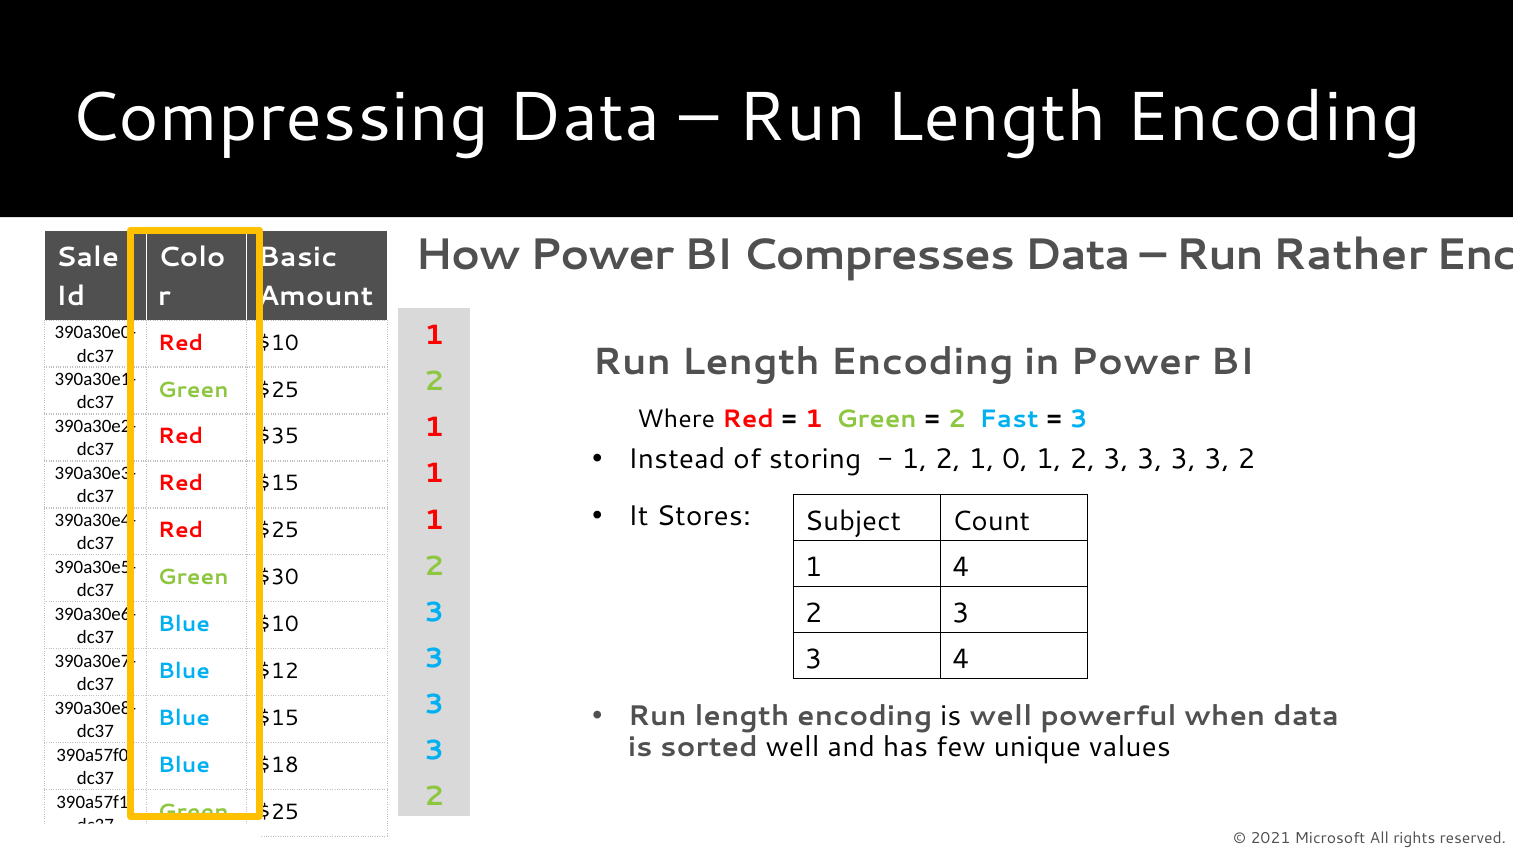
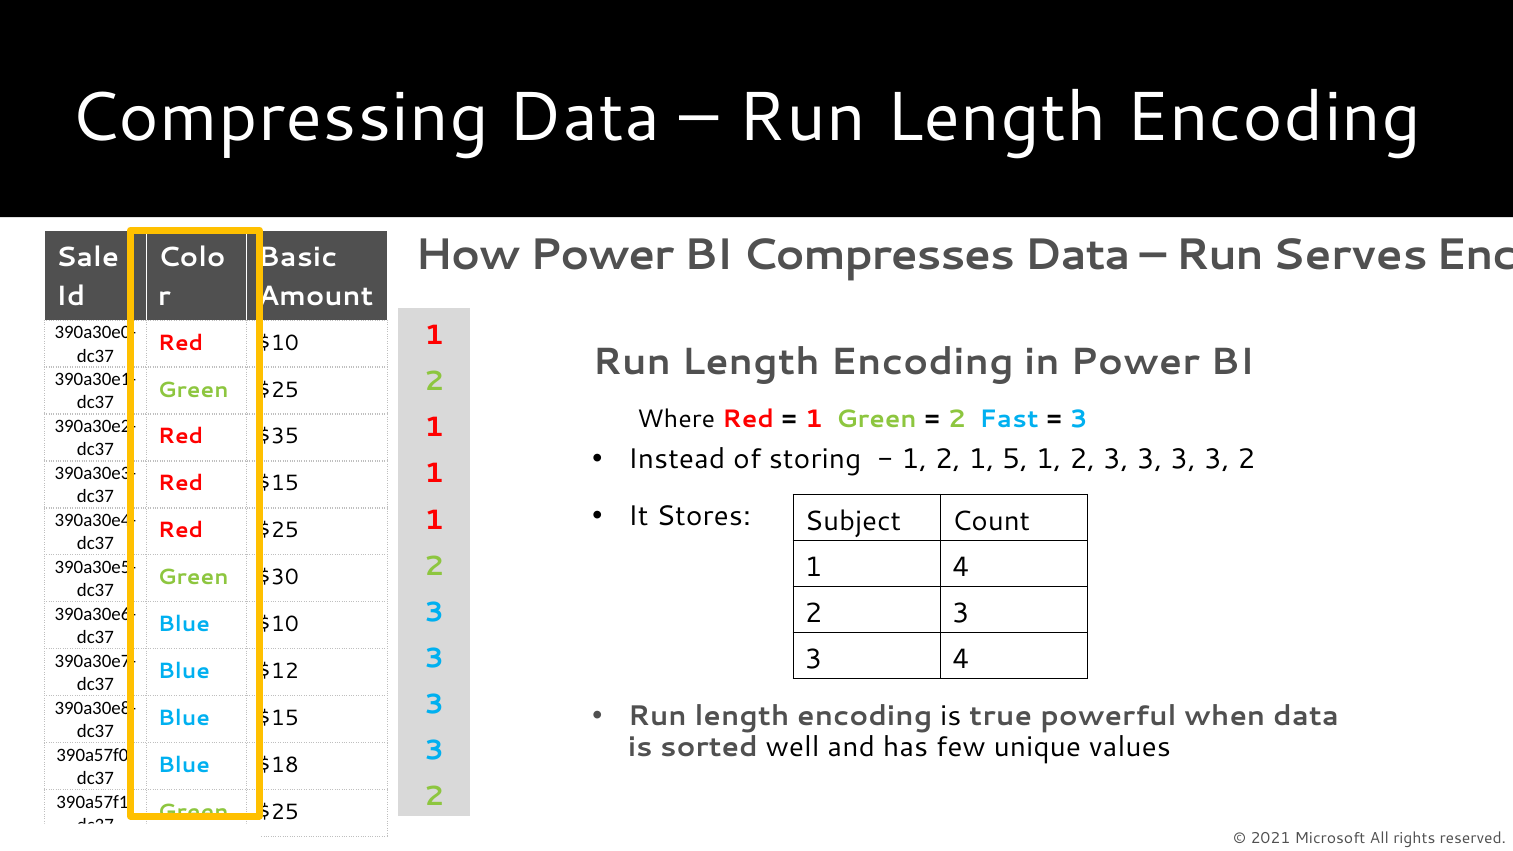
Rather: Rather -> Serves
0: 0 -> 5
is well: well -> true
